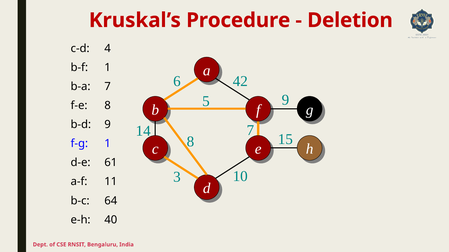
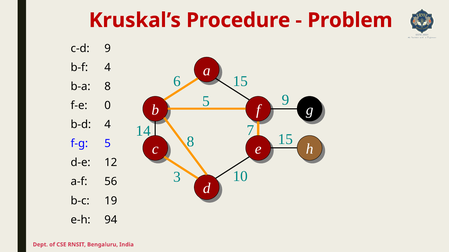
Deletion: Deletion -> Problem
c-d 4: 4 -> 9
b-f 1: 1 -> 4
6 42: 42 -> 15
b-a 7: 7 -> 8
f-e 8: 8 -> 0
b-d 9: 9 -> 4
f-g 1: 1 -> 5
61: 61 -> 12
11: 11 -> 56
64: 64 -> 19
40: 40 -> 94
